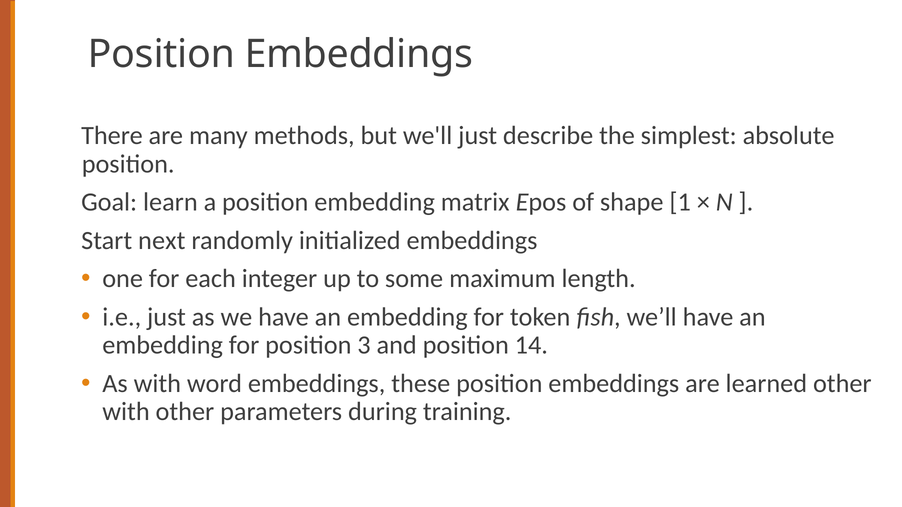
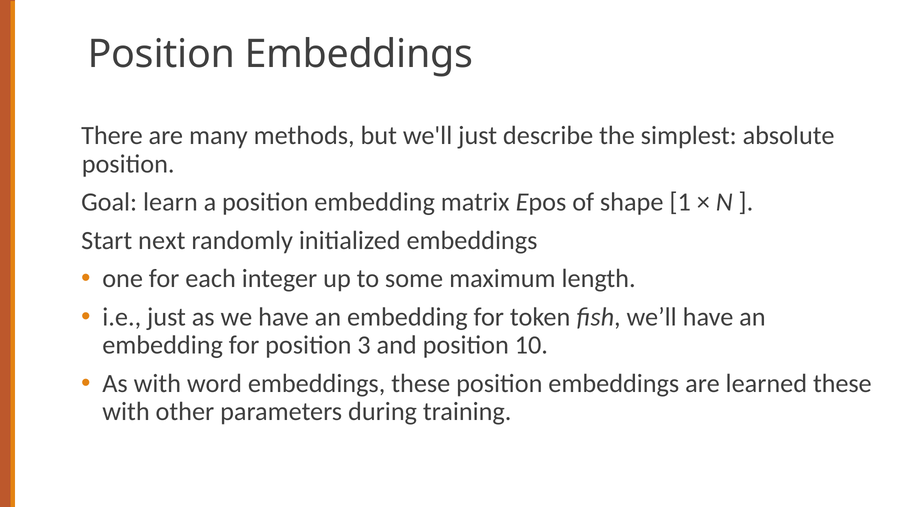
14: 14 -> 10
learned other: other -> these
